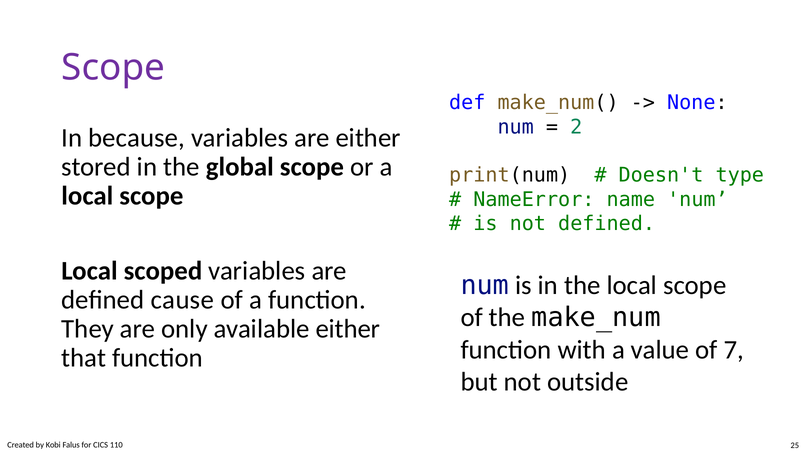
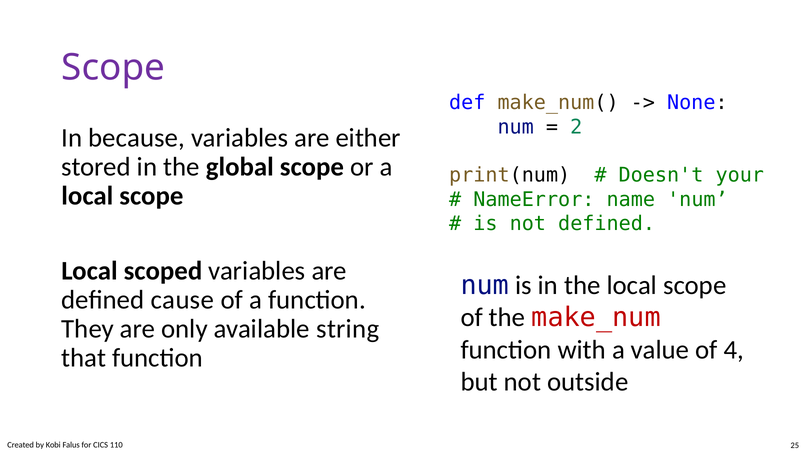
type: type -> your
make_num colour: black -> red
available either: either -> string
7: 7 -> 4
